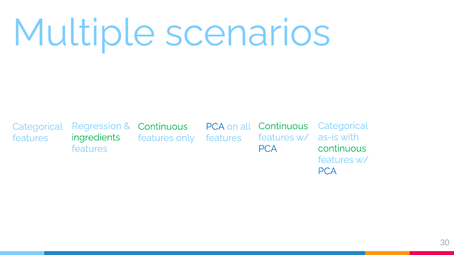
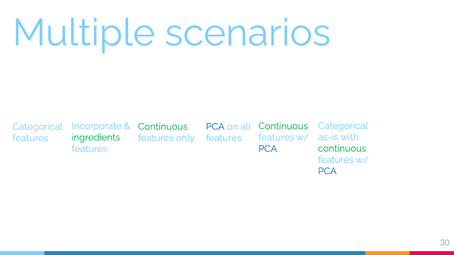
Regression: Regression -> Incorporate
